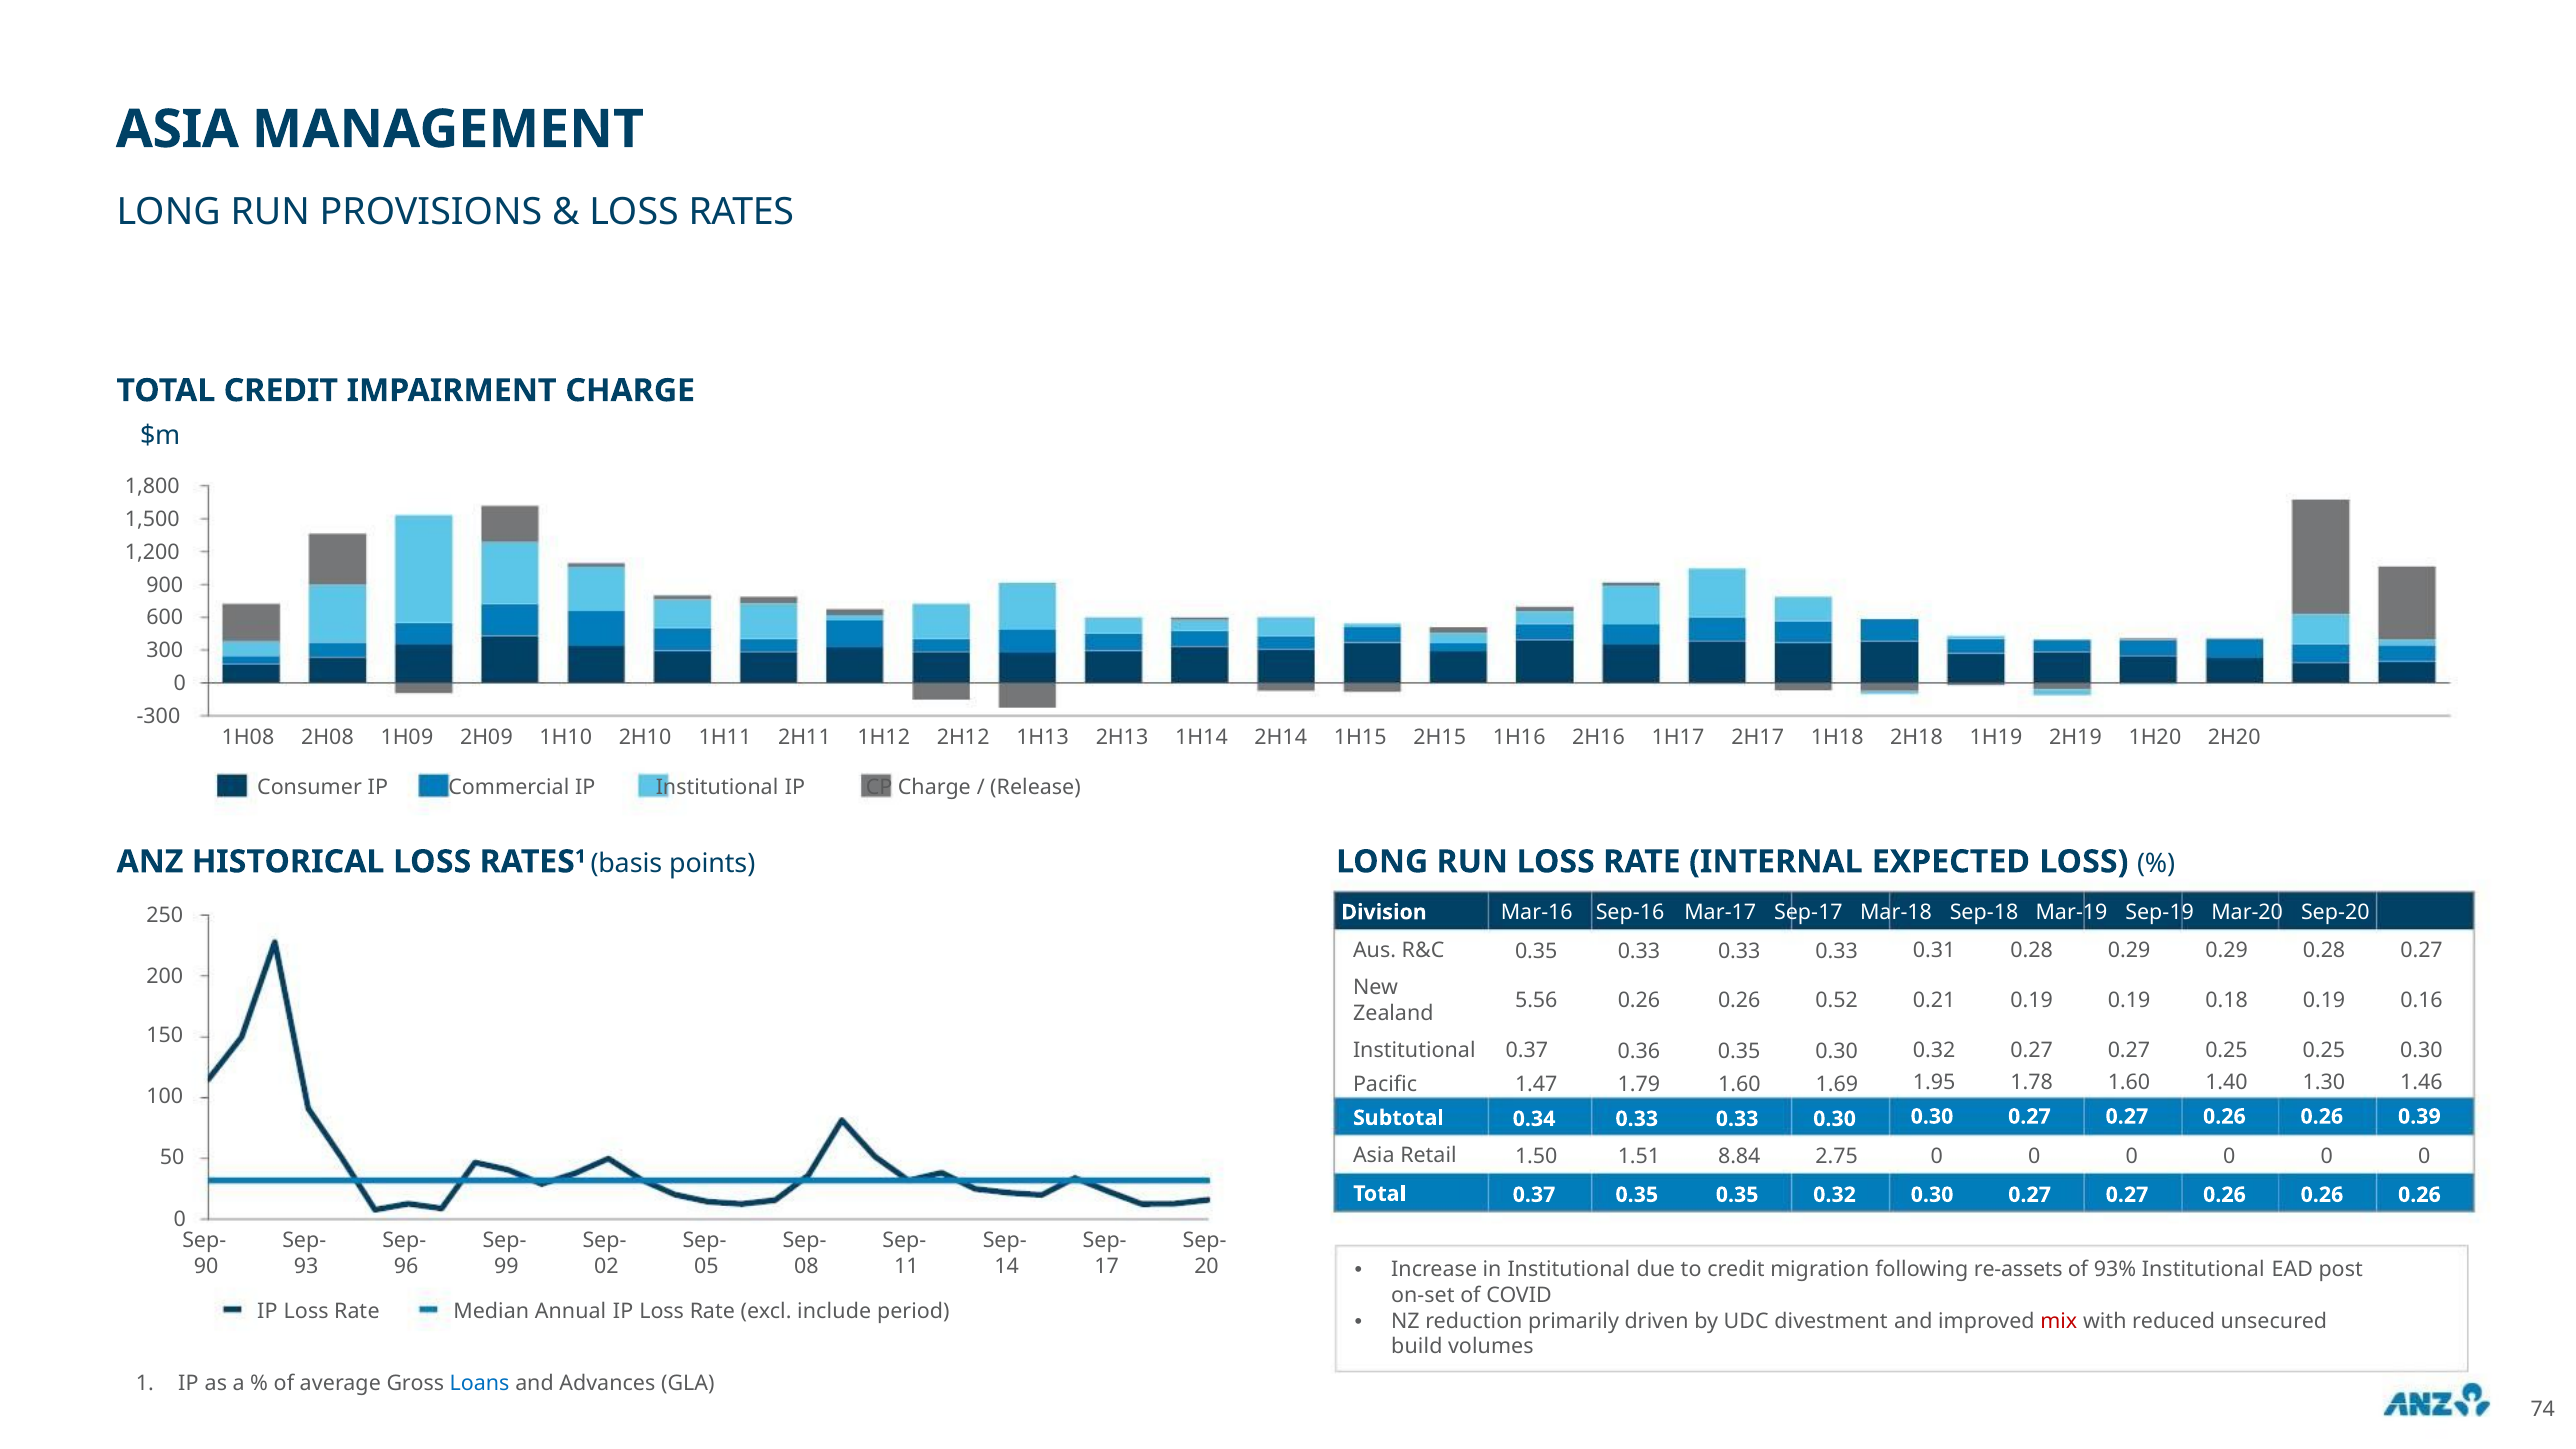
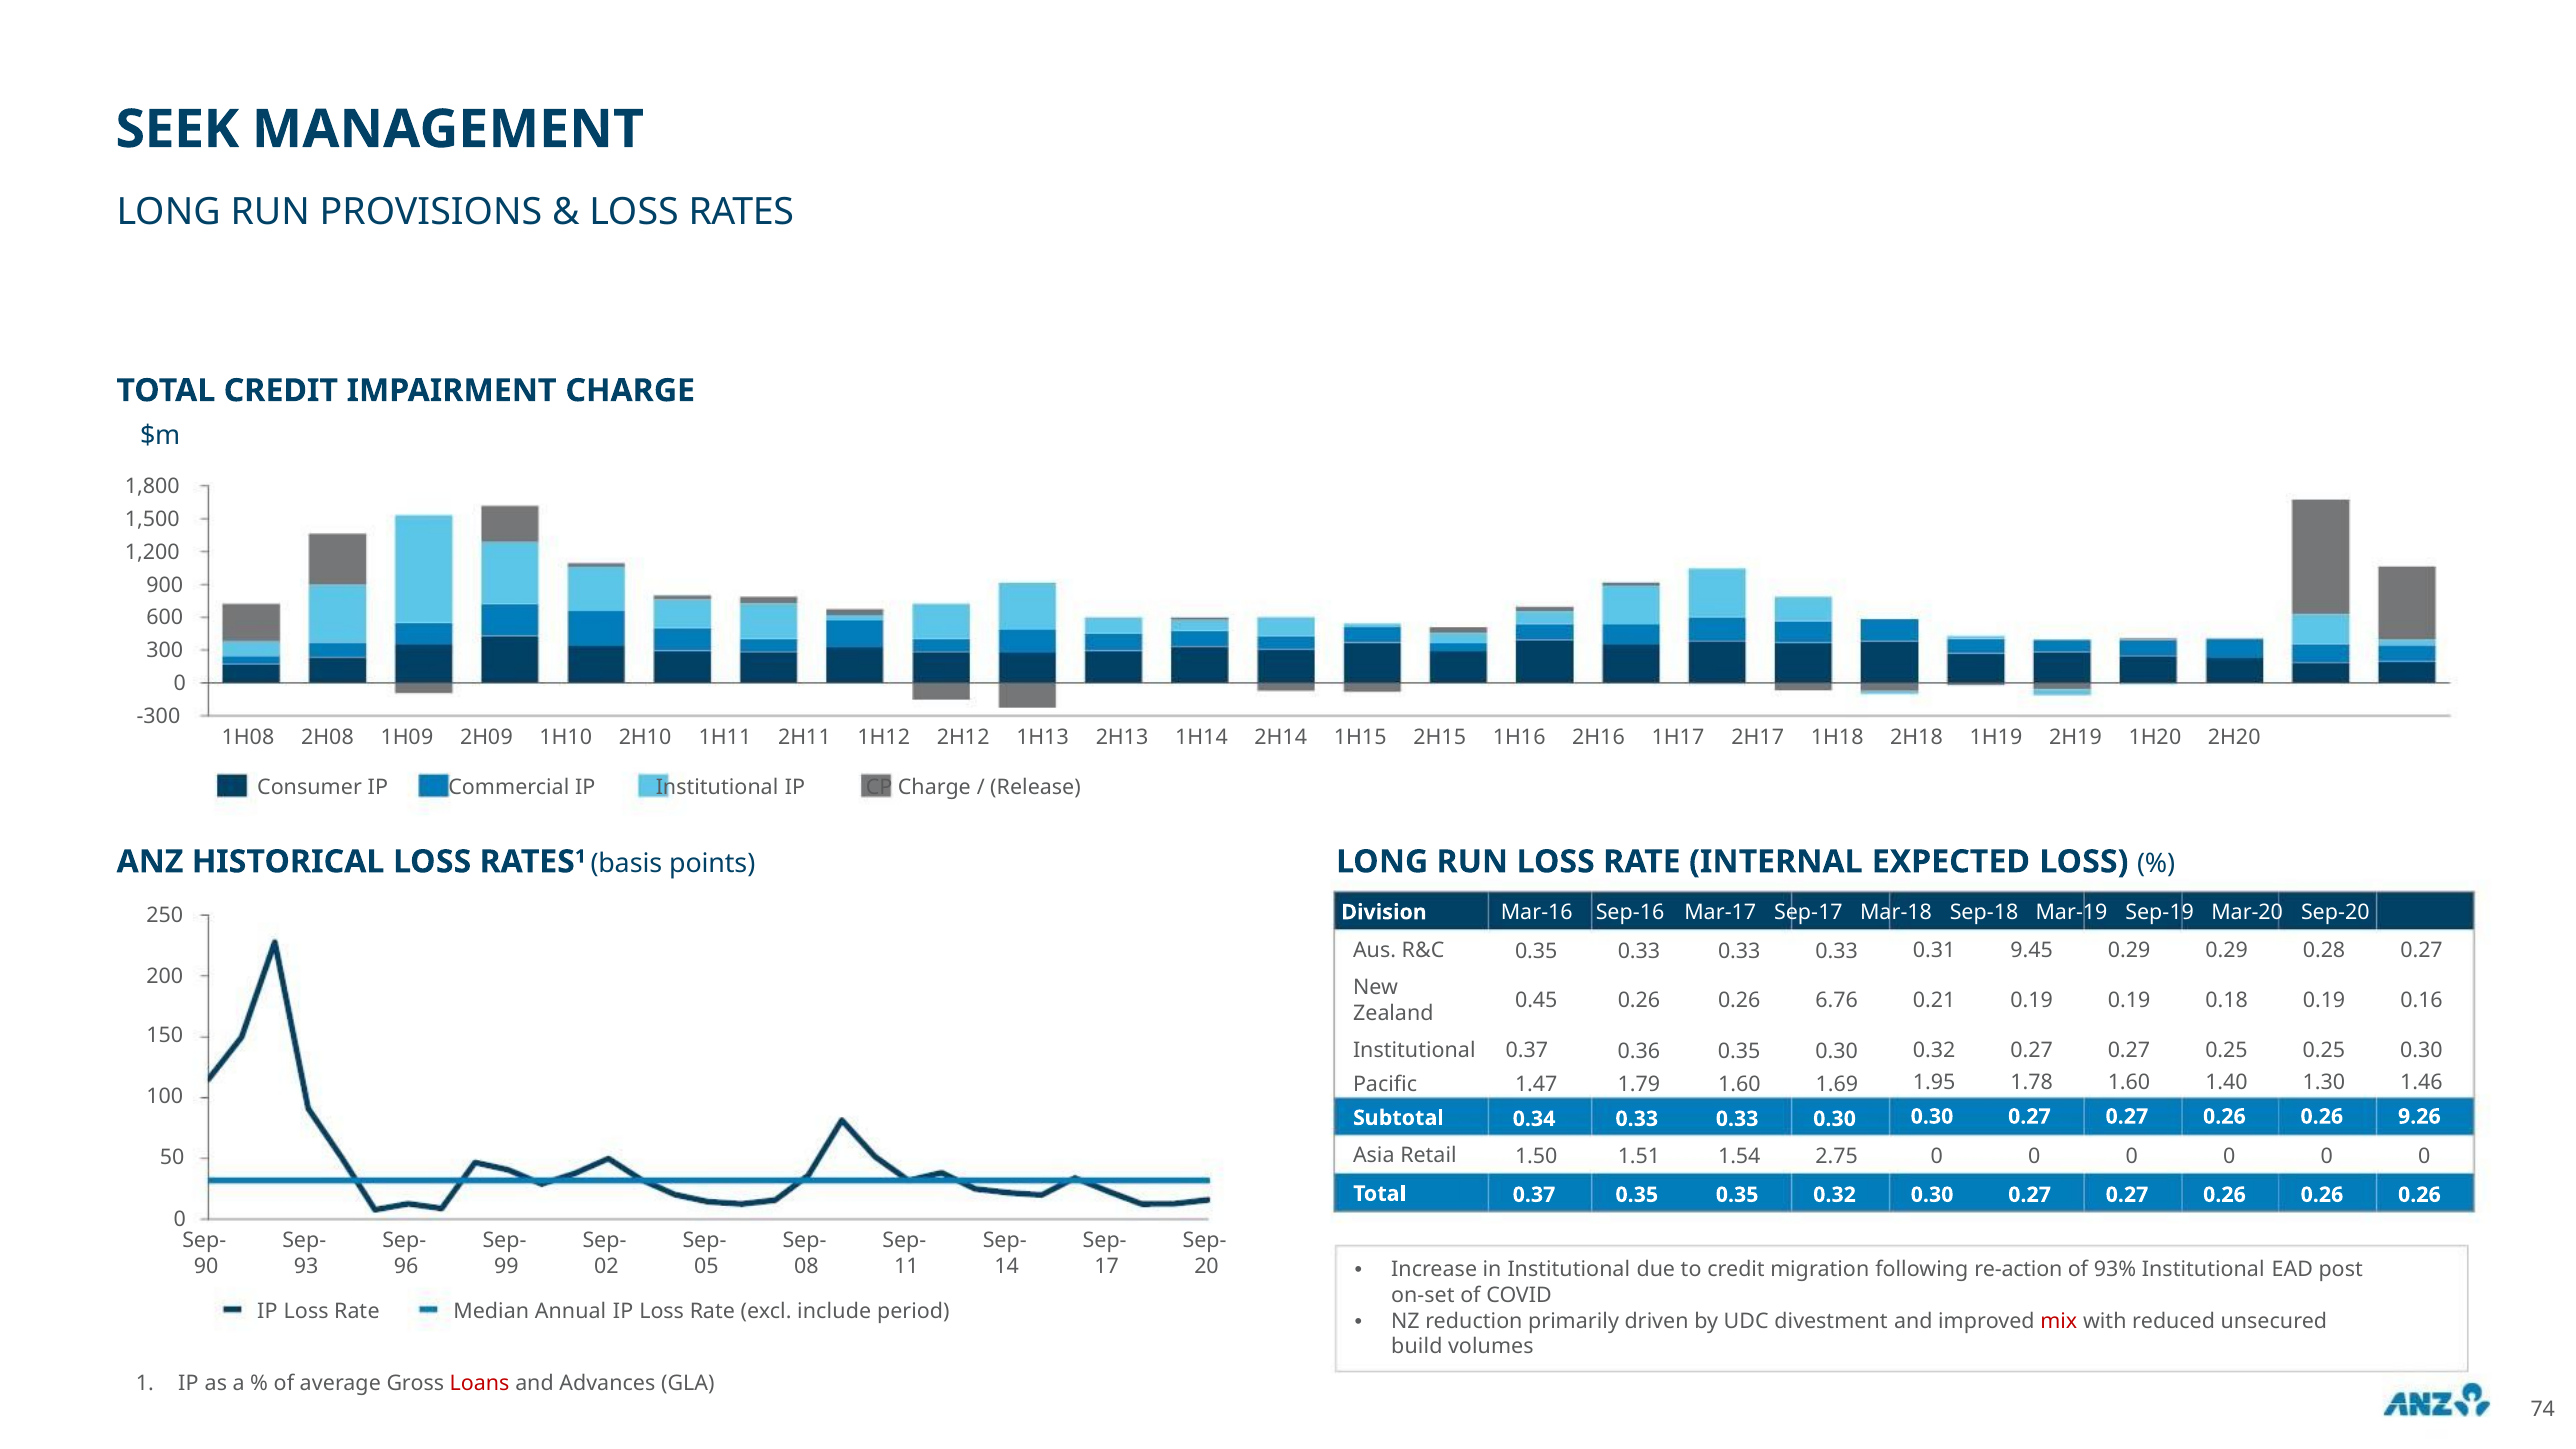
ASIA at (177, 129): ASIA -> SEEK
0.31 0.28: 0.28 -> 9.45
5.56: 5.56 -> 0.45
0.52: 0.52 -> 6.76
0.39: 0.39 -> 9.26
8.84: 8.84 -> 1.54
re-assets: re-assets -> re-action
Loans colour: blue -> red
